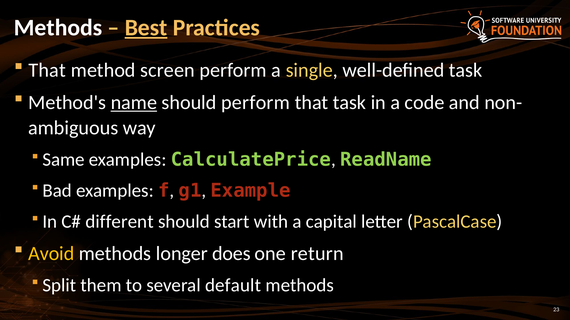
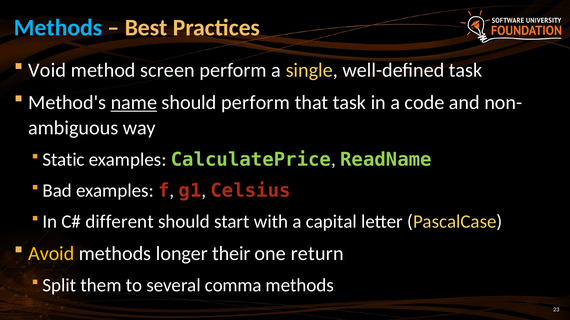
Methods at (58, 28) colour: white -> light blue
Best underline: present -> none
That at (47, 70): That -> Void
Same: Same -> Static
Example: Example -> Celsius
does: does -> their
default: default -> comma
